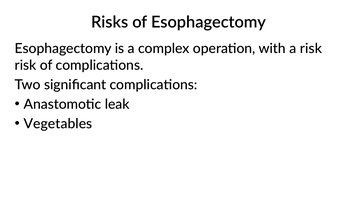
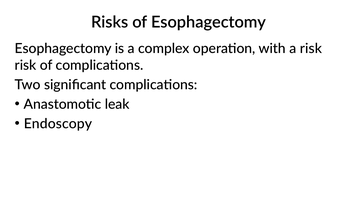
Vegetables: Vegetables -> Endoscopy
